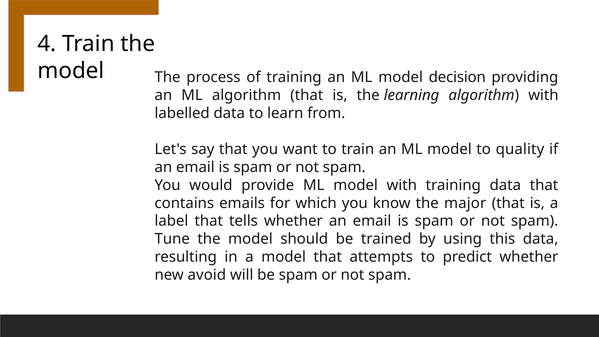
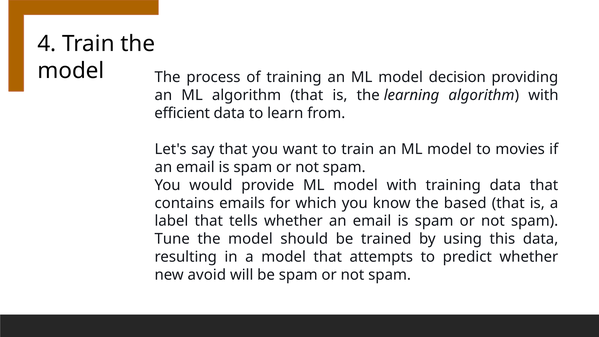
labelled: labelled -> efficient
quality: quality -> movies
major: major -> based
